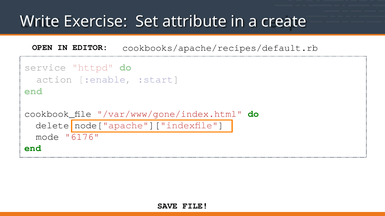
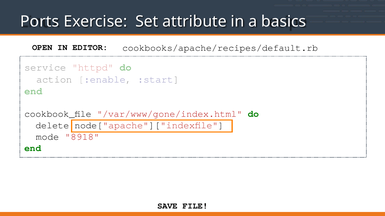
Write: Write -> Ports
create: create -> basics
6176: 6176 -> 8918
